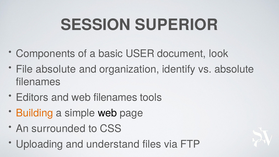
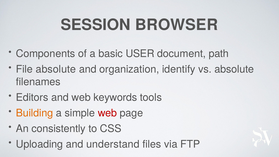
SUPERIOR: SUPERIOR -> BROWSER
look: look -> path
web filenames: filenames -> keywords
web at (107, 113) colour: black -> red
surrounded: surrounded -> consistently
